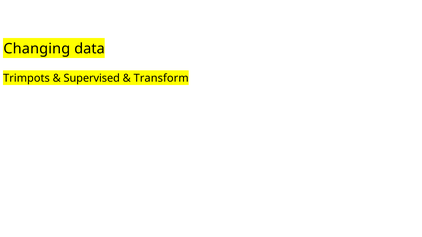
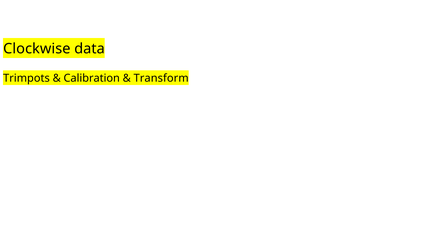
Changing: Changing -> Clockwise
Supervised: Supervised -> Calibration
